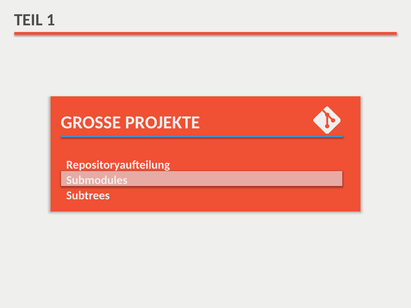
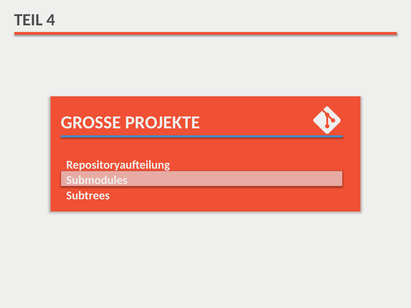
1: 1 -> 4
